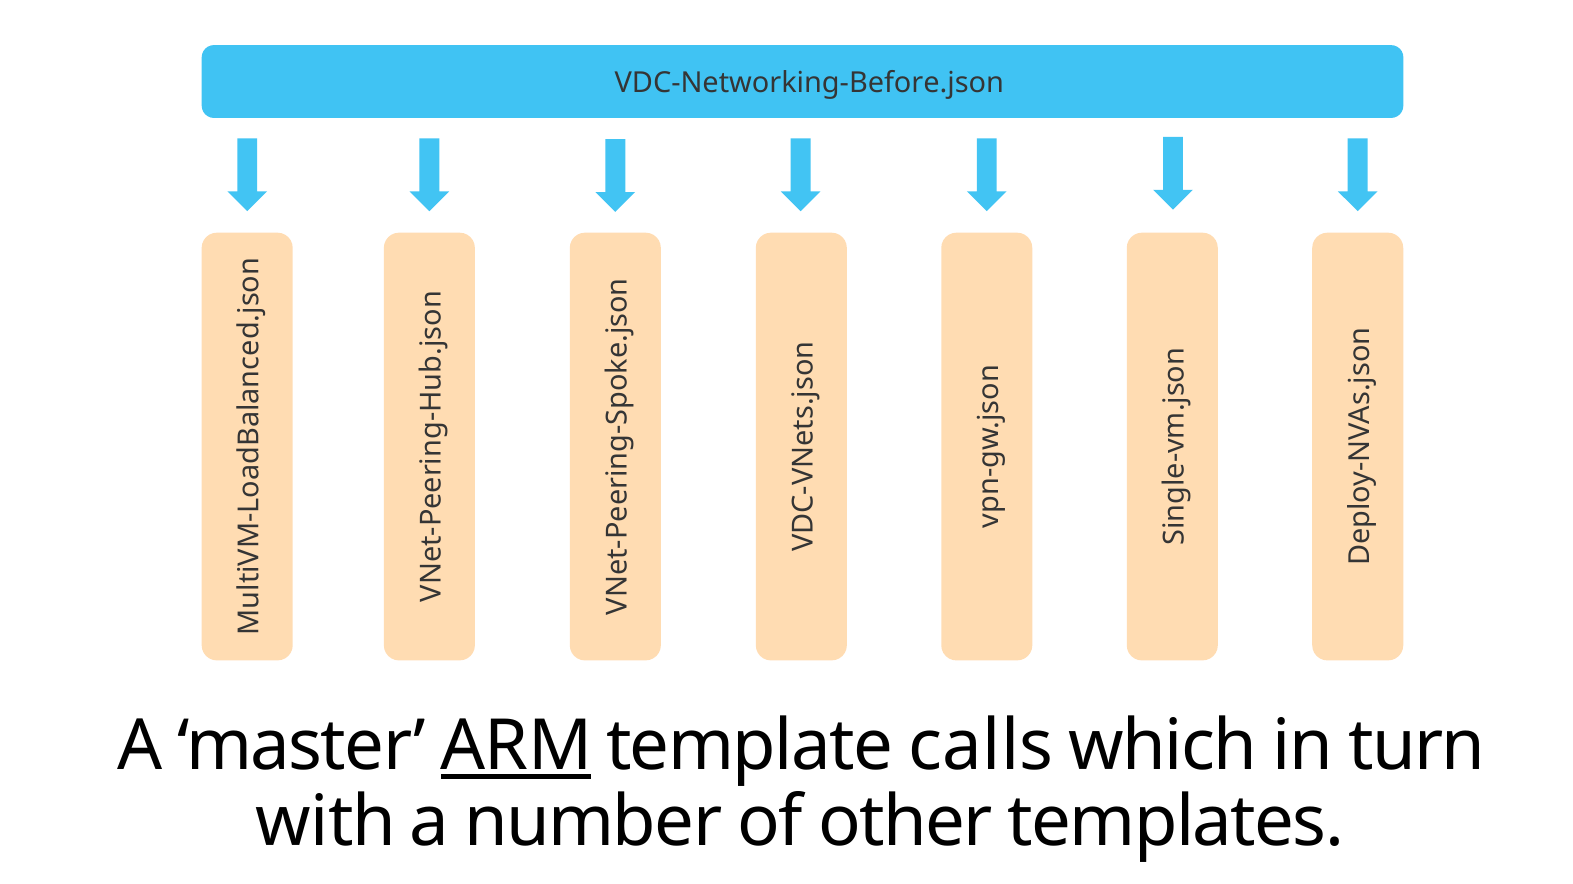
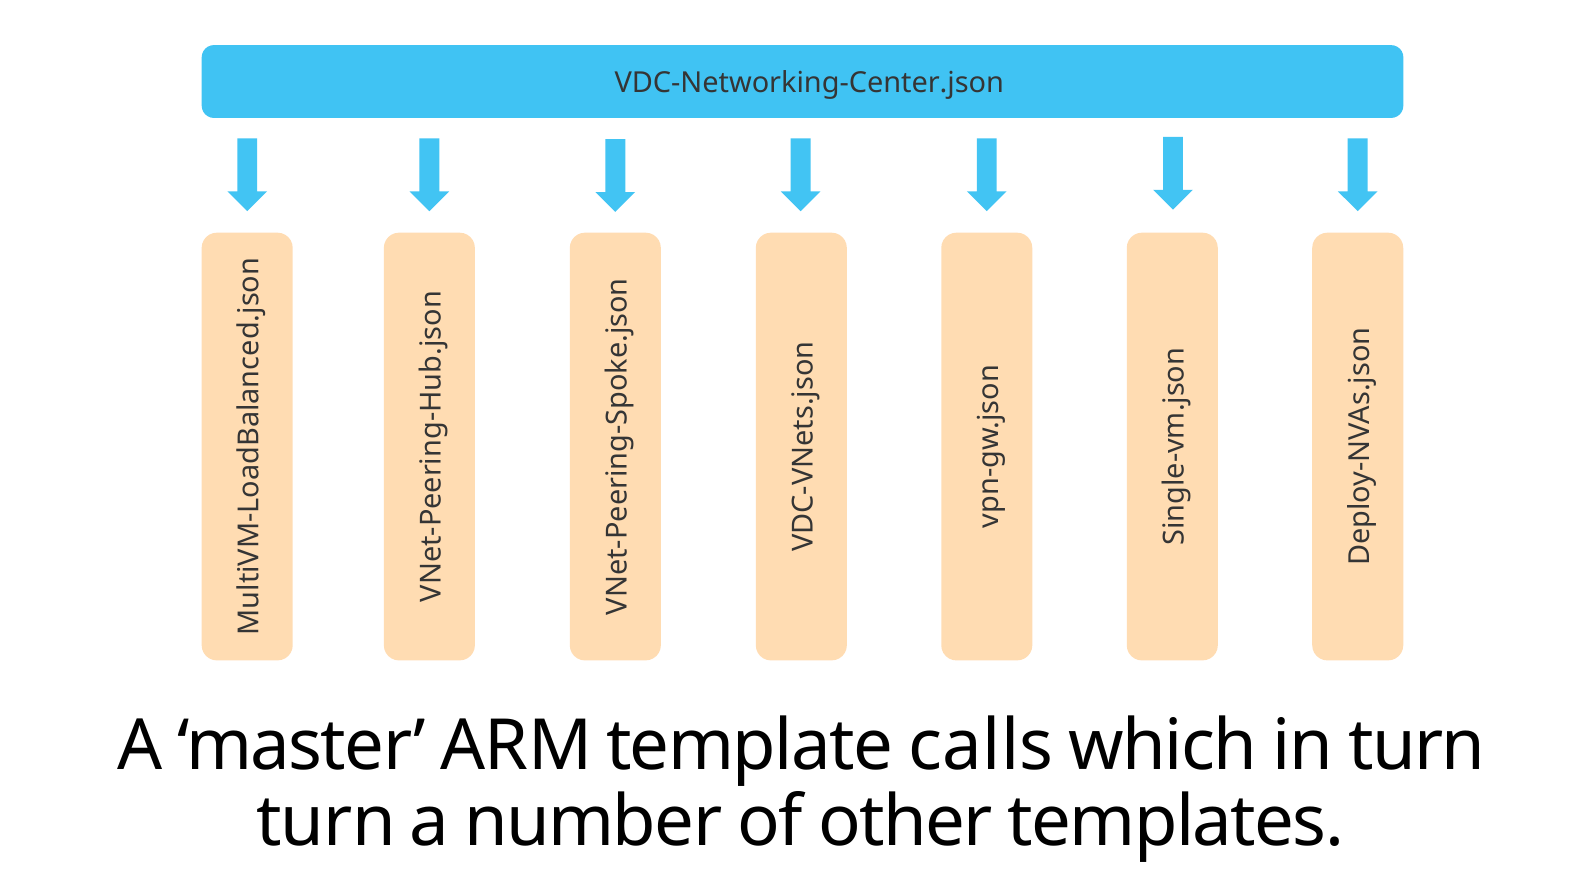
VDC-Networking-Before.json: VDC-Networking-Before.json -> VDC-Networking-Center.json
ARM underline: present -> none
with at (326, 823): with -> turn
